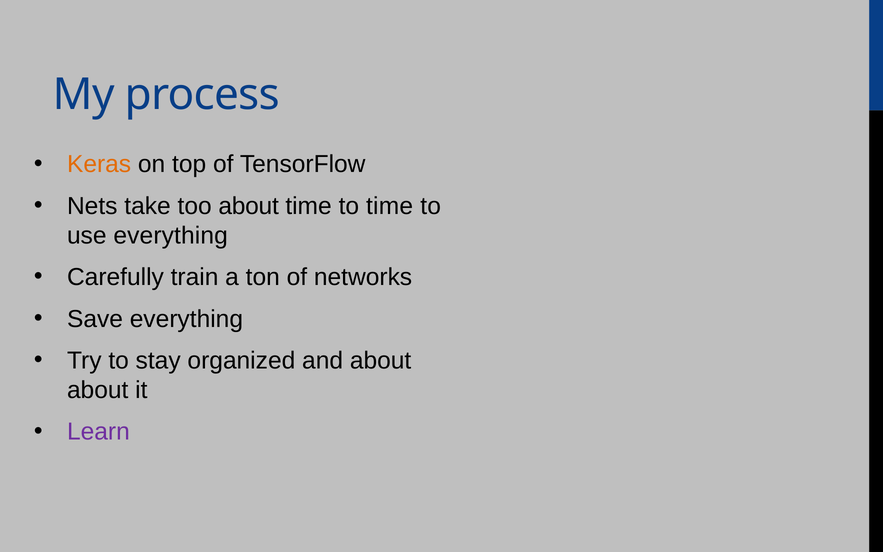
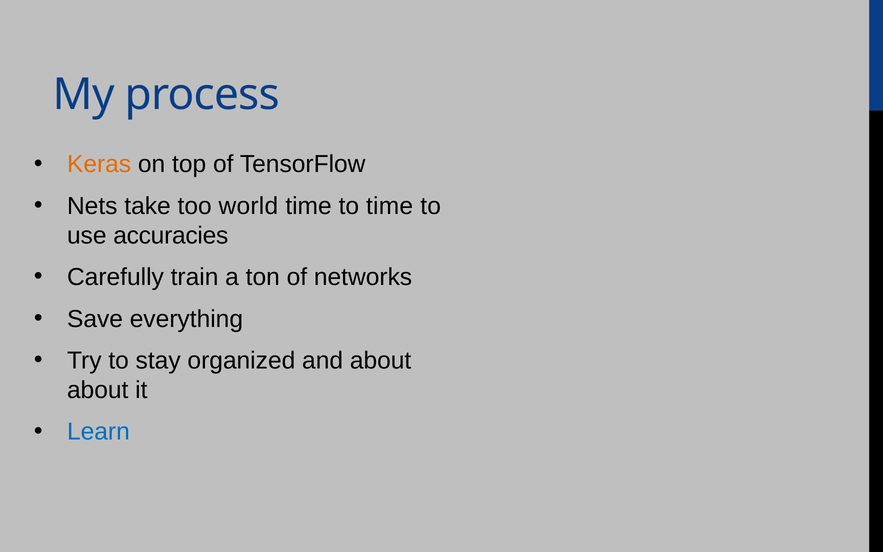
too about: about -> world
use everything: everything -> accuracies
Learn colour: purple -> blue
